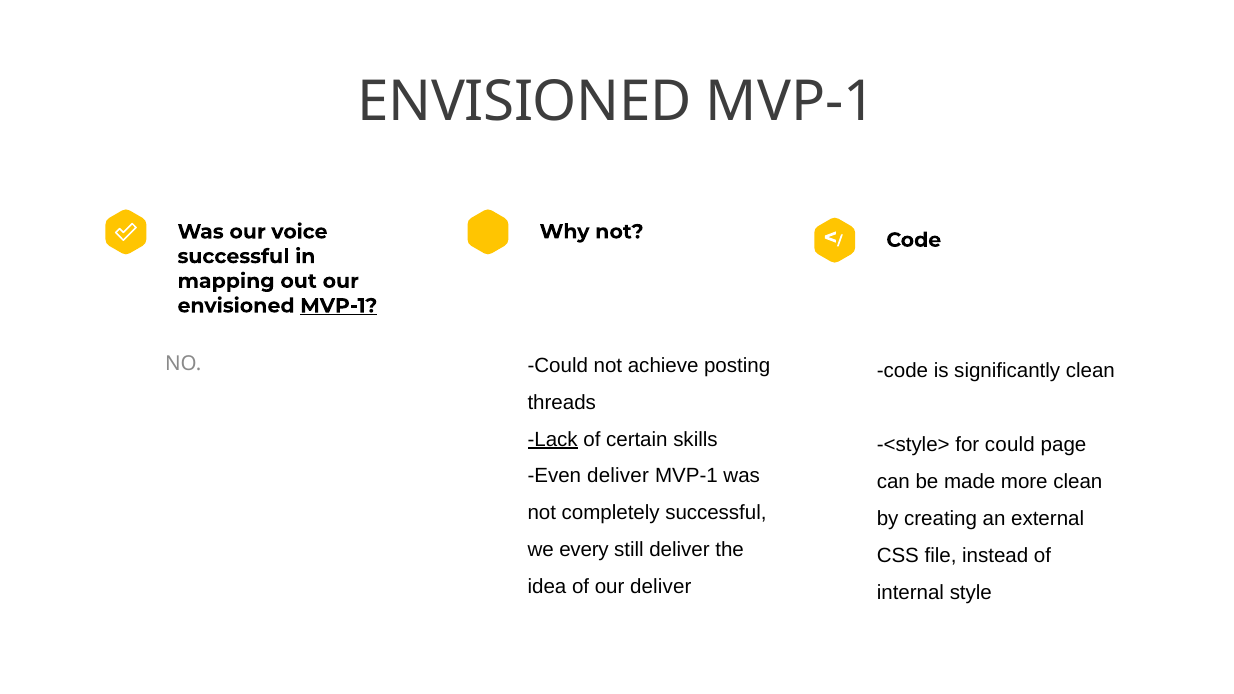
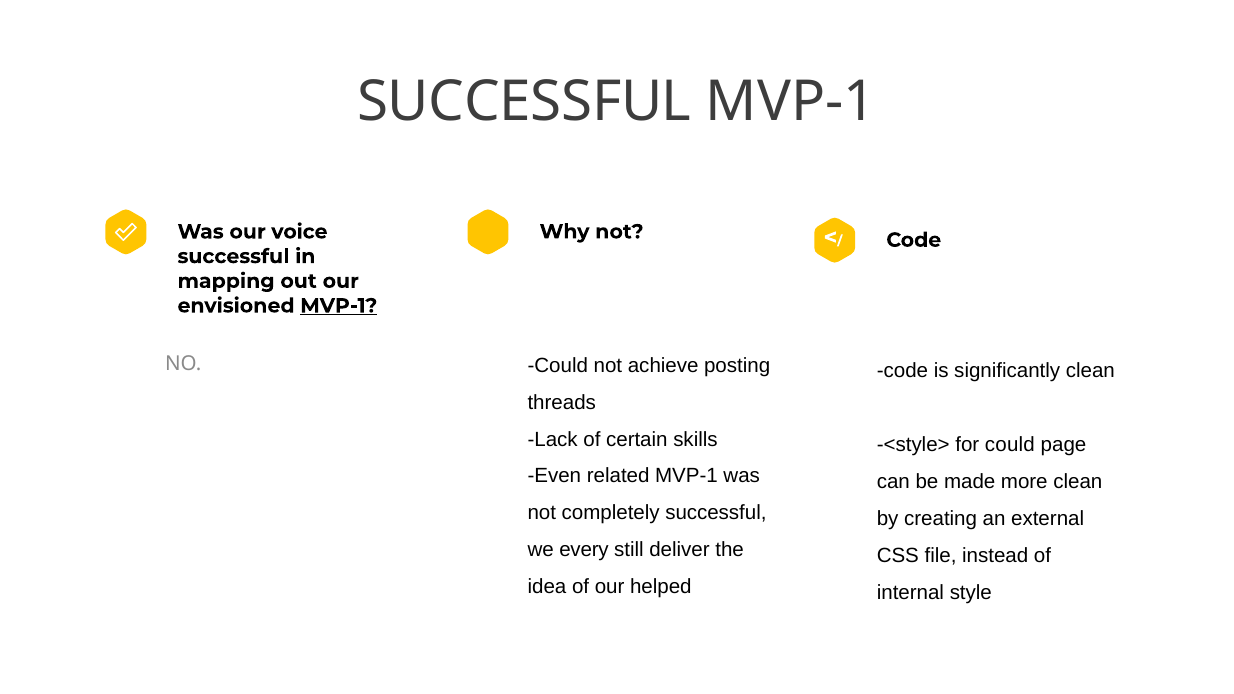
ENVISIONED at (524, 102): ENVISIONED -> SUCCESSFUL
Lack underline: present -> none
Even deliver: deliver -> related
our deliver: deliver -> helped
